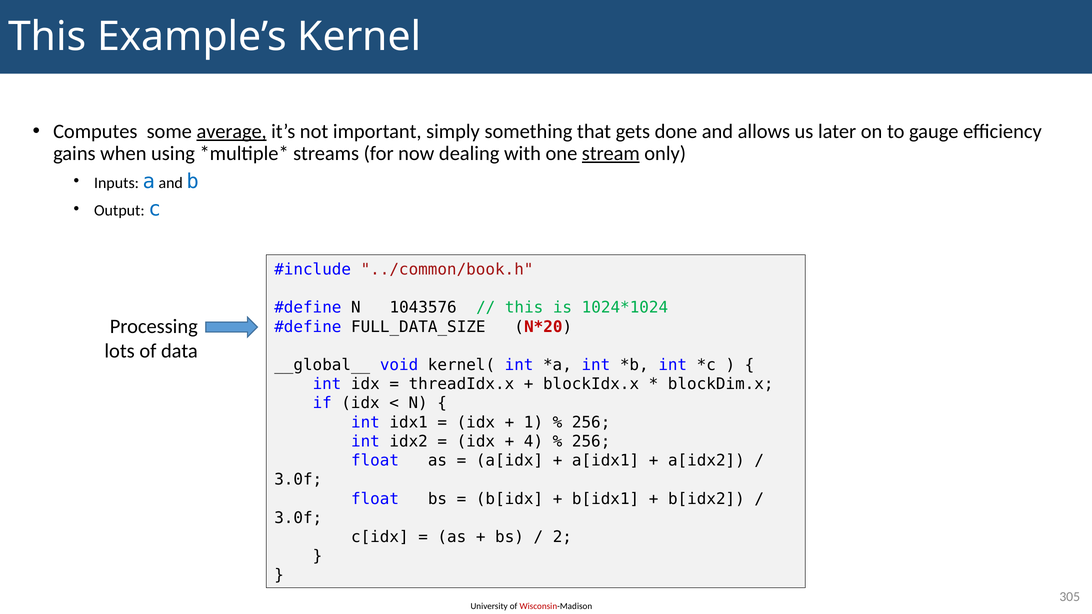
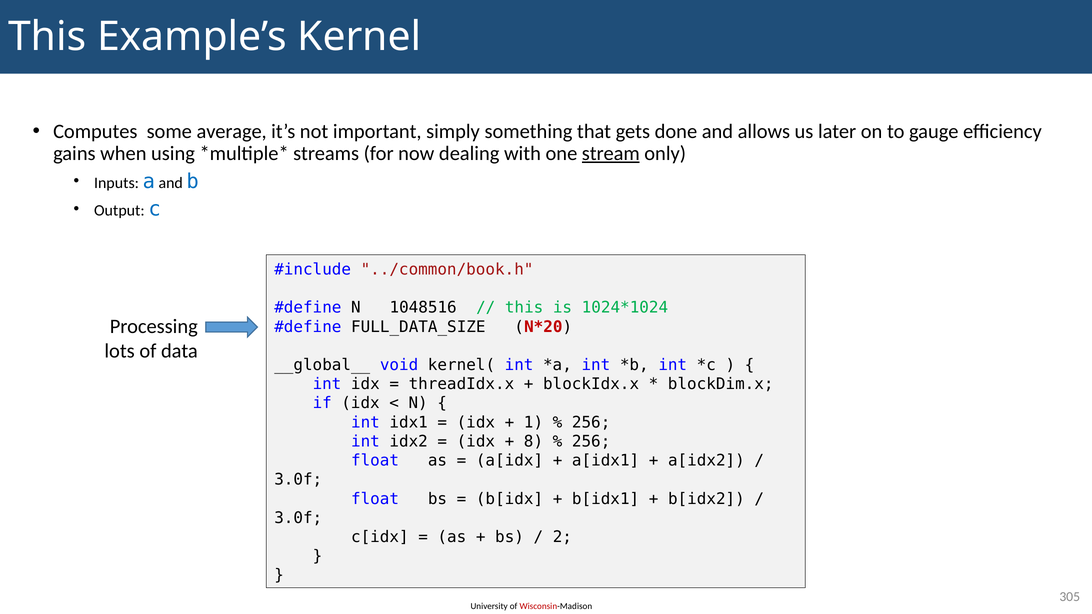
average underline: present -> none
1043576: 1043576 -> 1048516
4: 4 -> 8
